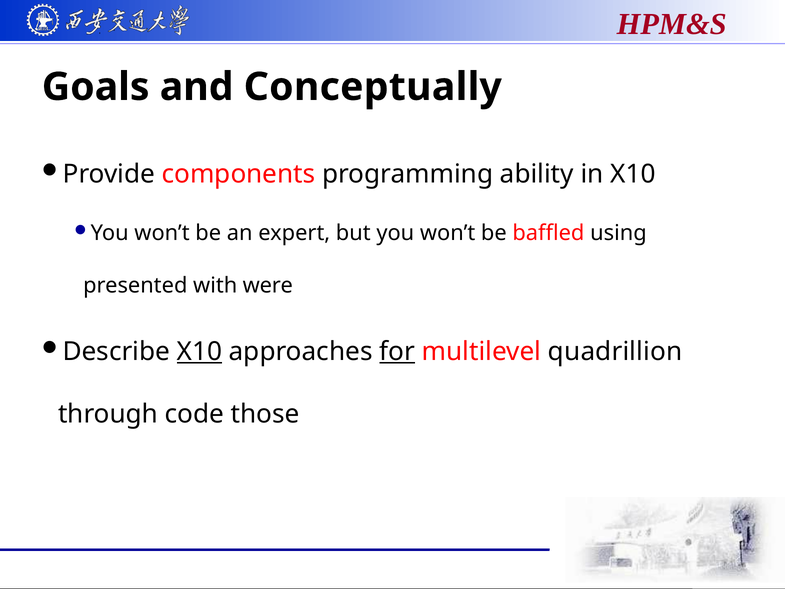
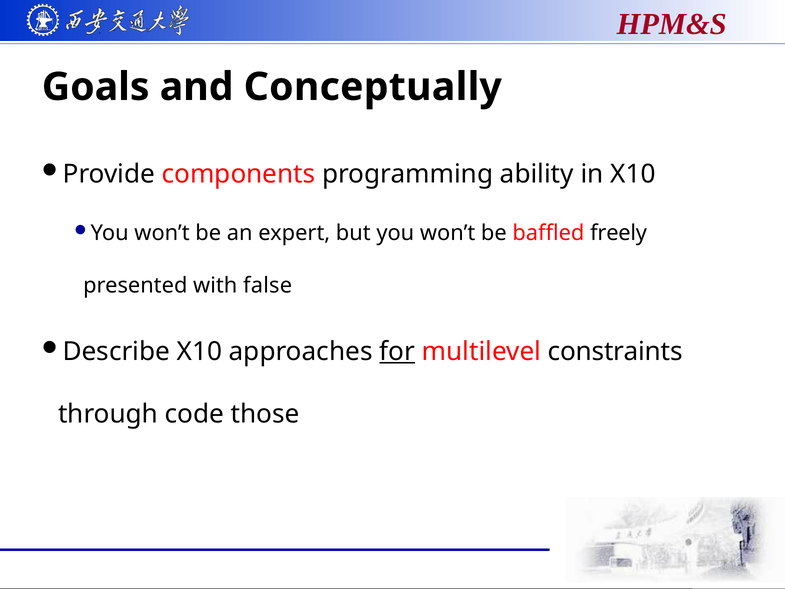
using: using -> freely
were: were -> false
X10 at (199, 351) underline: present -> none
quadrillion: quadrillion -> constraints
